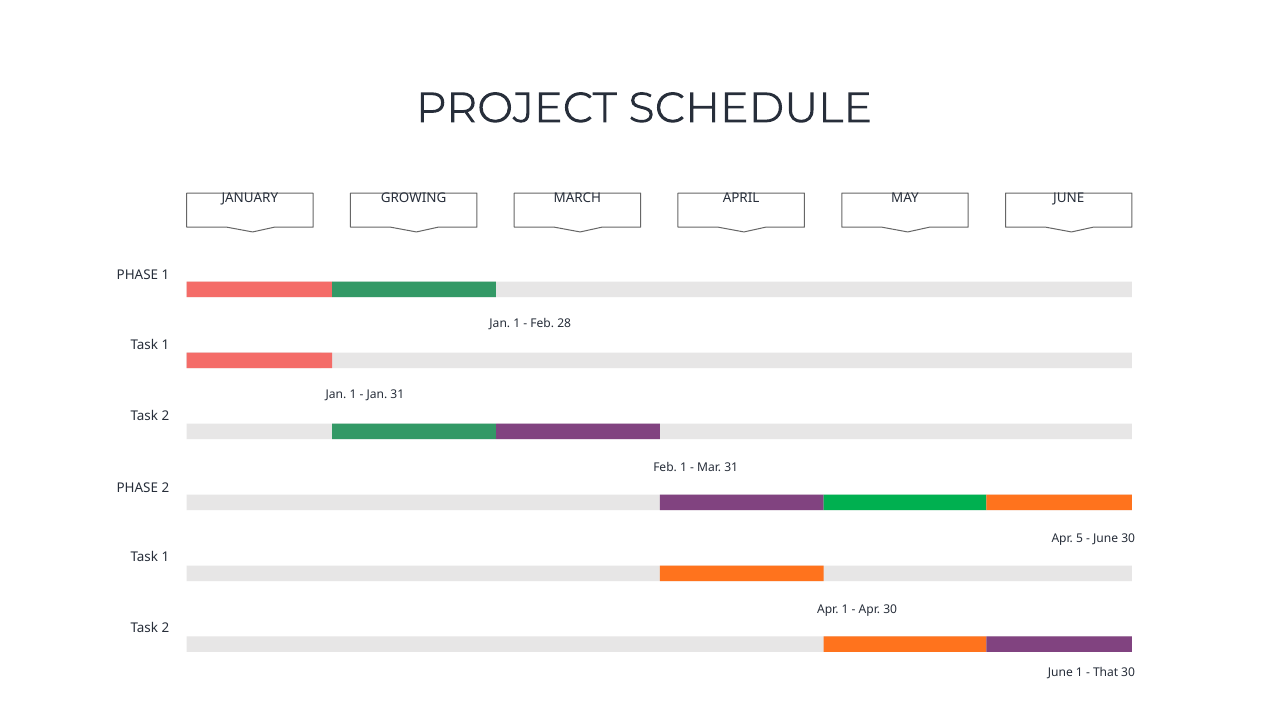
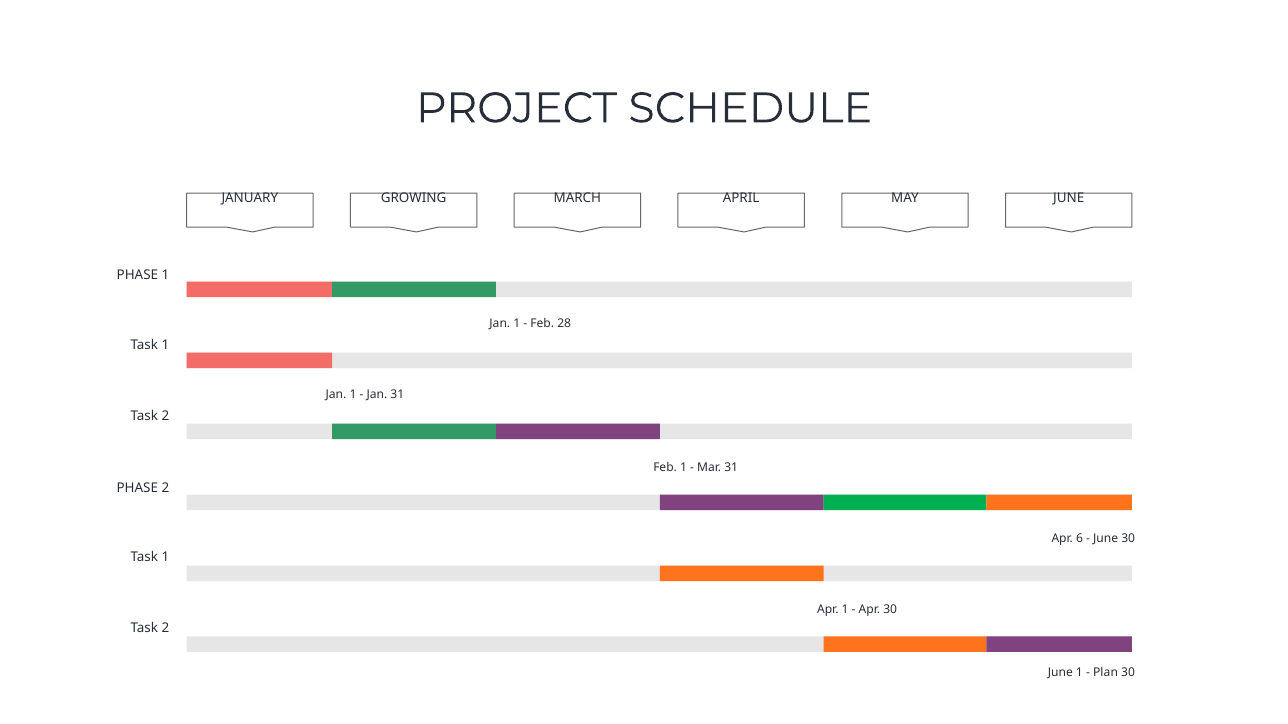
5: 5 -> 6
That: That -> Plan
